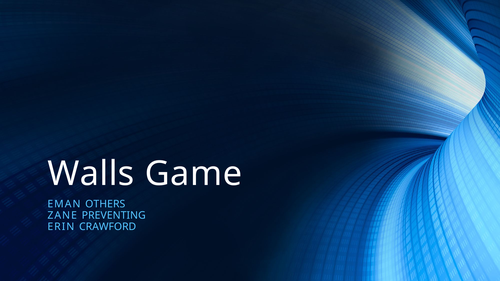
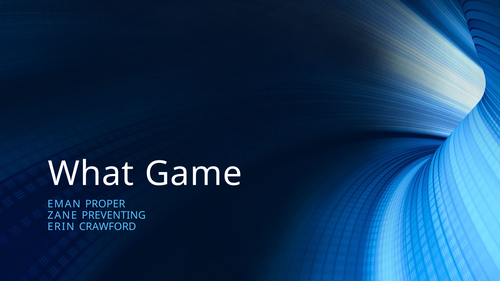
Walls: Walls -> What
OTHERS: OTHERS -> PROPER
